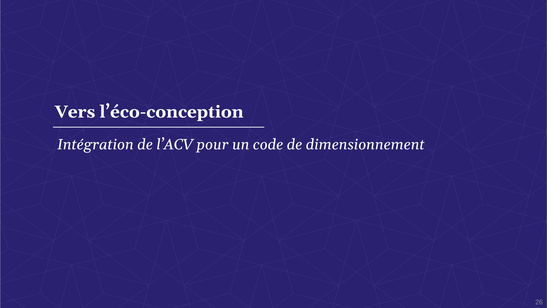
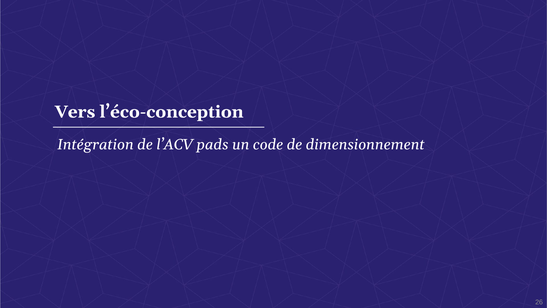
pour: pour -> pads
